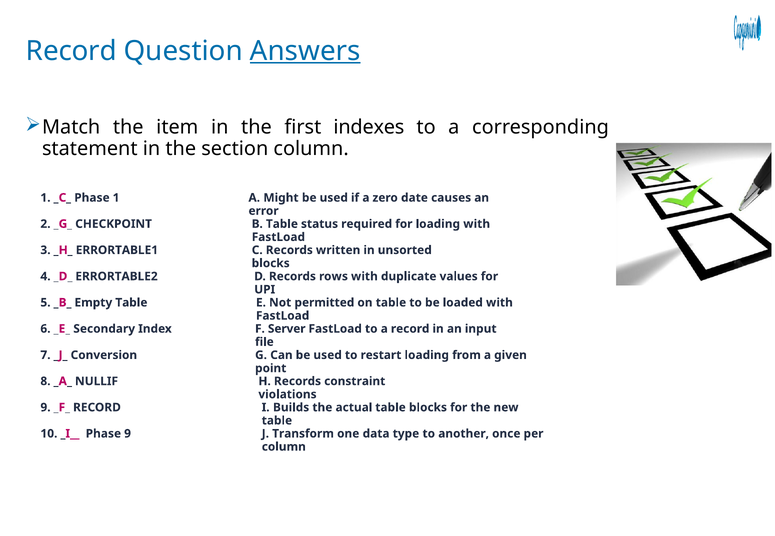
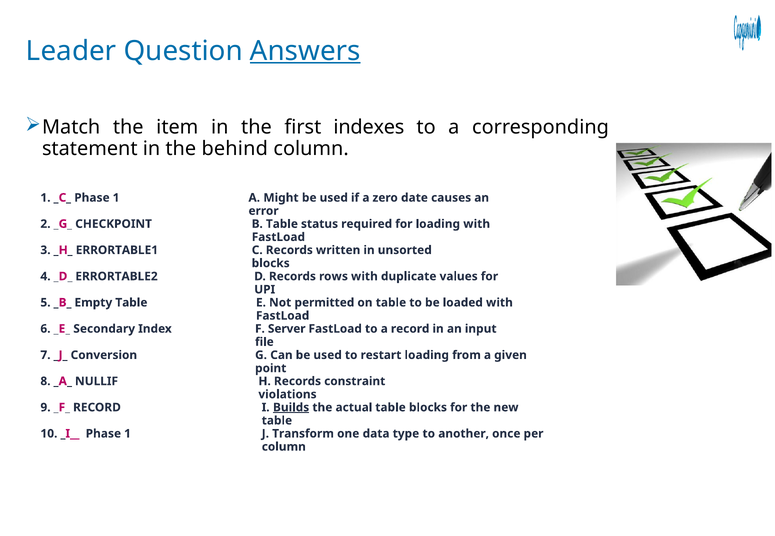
Record at (71, 51): Record -> Leader
section: section -> behind
Builds underline: none -> present
_I Phase 9: 9 -> 1
